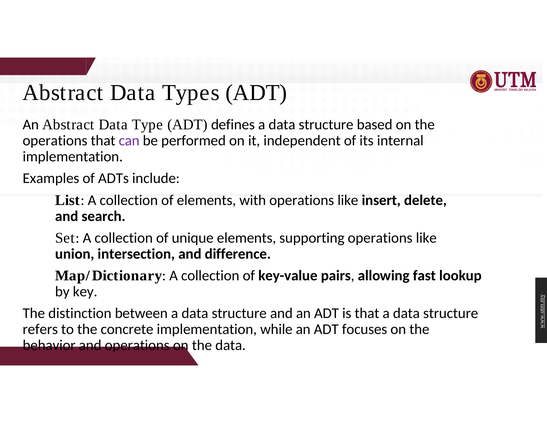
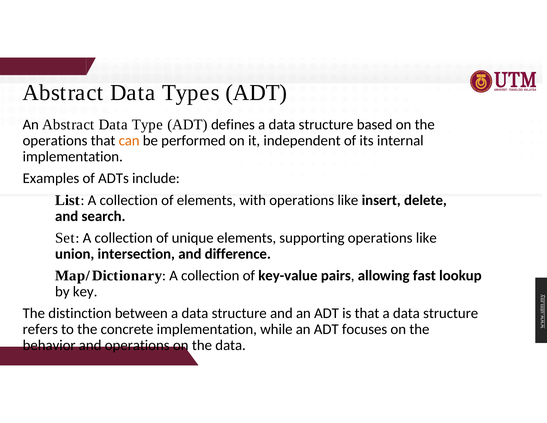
can colour: purple -> orange
